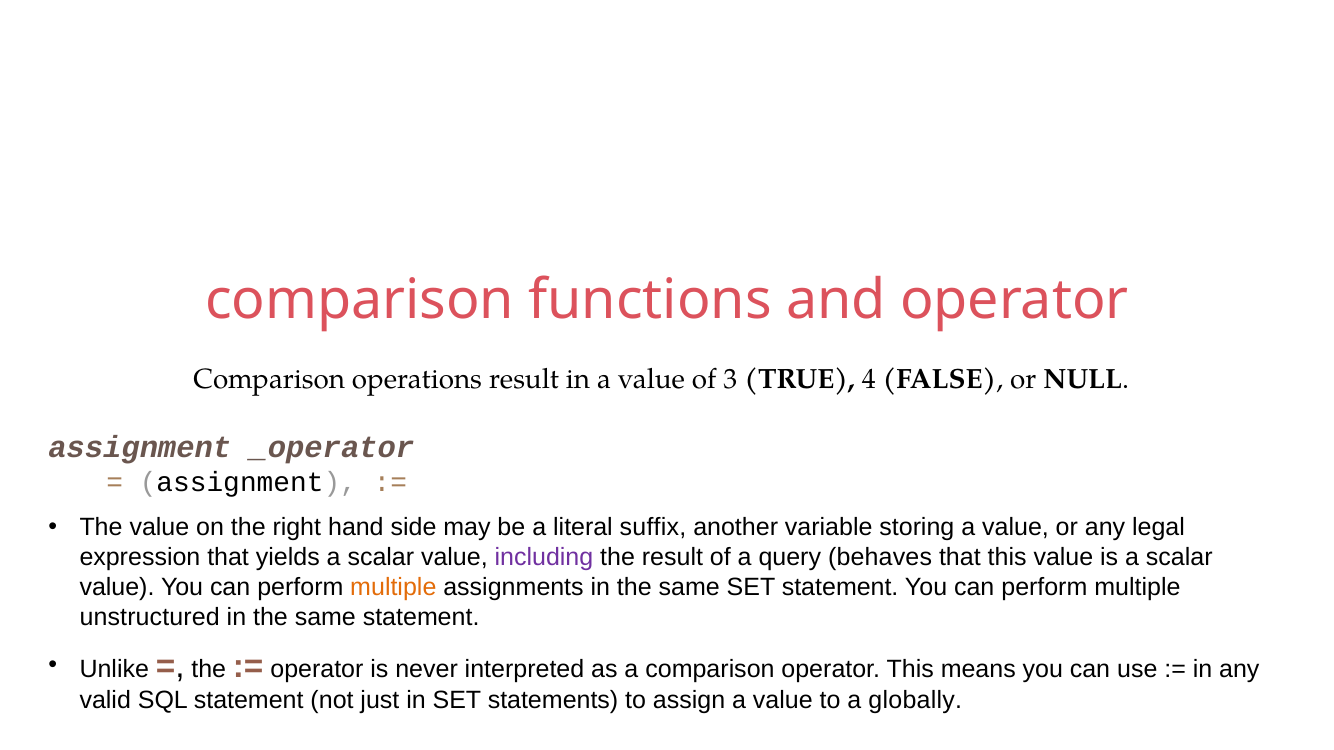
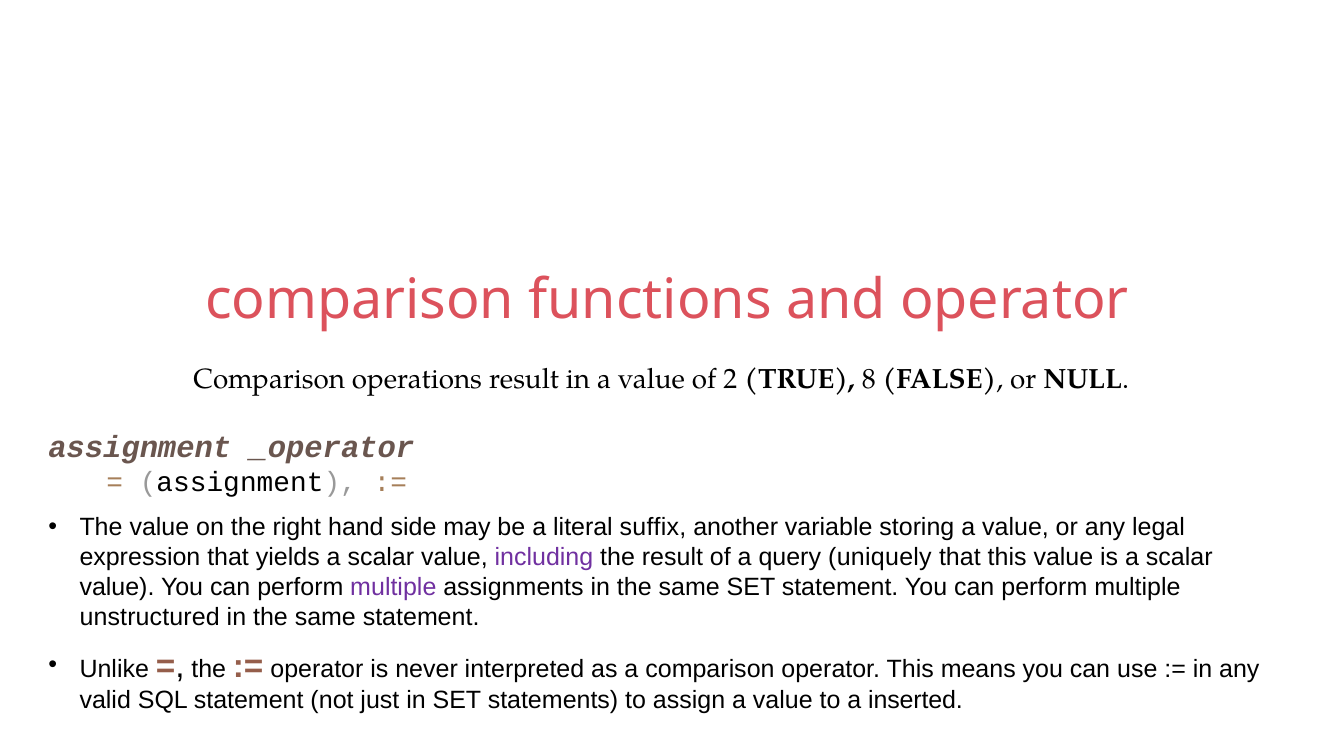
3: 3 -> 2
4: 4 -> 8
behaves: behaves -> uniquely
multiple at (393, 587) colour: orange -> purple
globally: globally -> inserted
